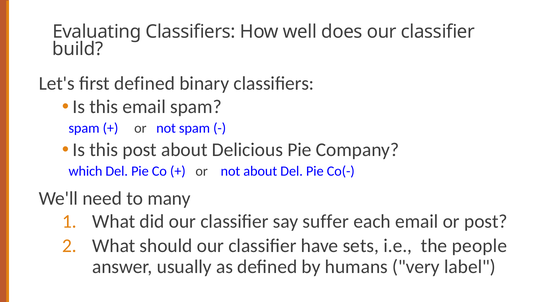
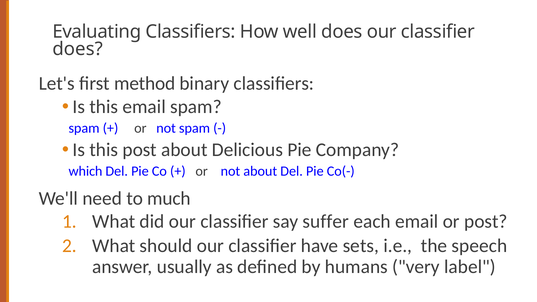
build at (78, 49): build -> does
first defined: defined -> method
many: many -> much
people: people -> speech
